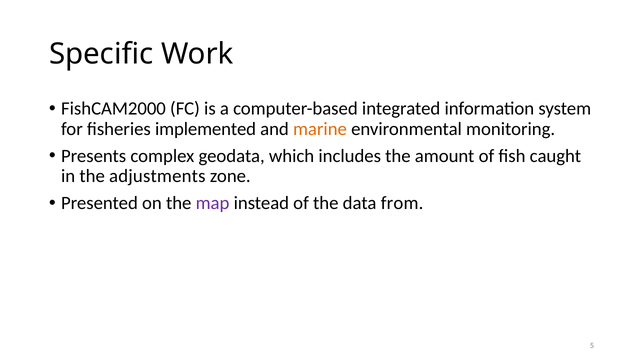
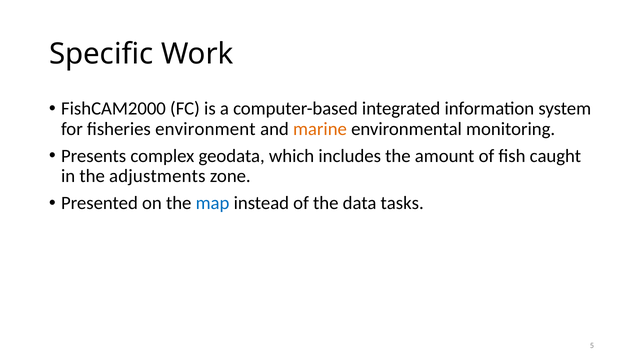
implemented: implemented -> environment
map colour: purple -> blue
from: from -> tasks
